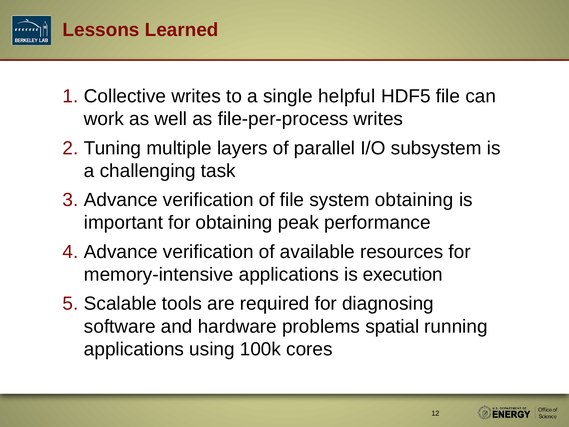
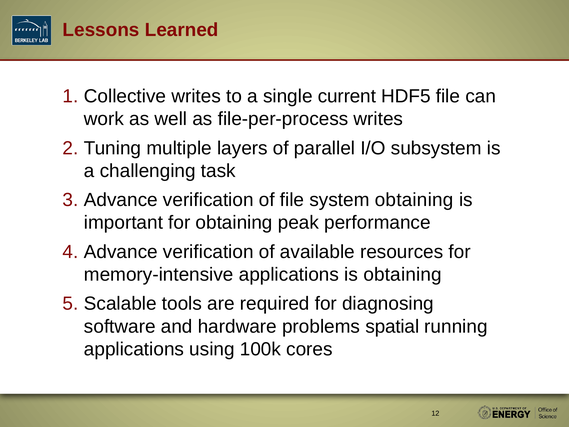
helpful: helpful -> current
is execution: execution -> obtaining
